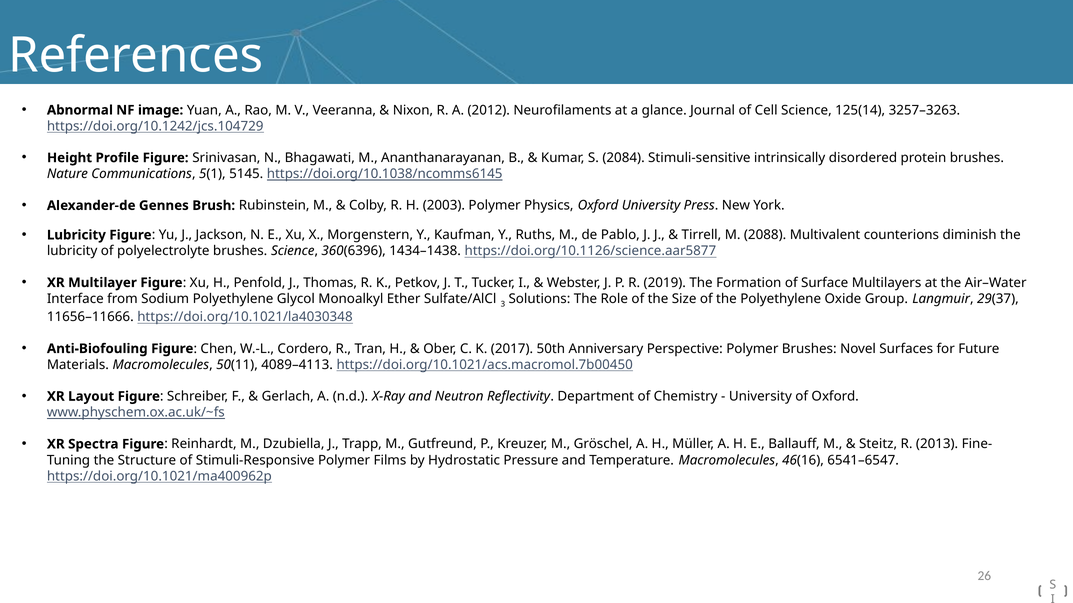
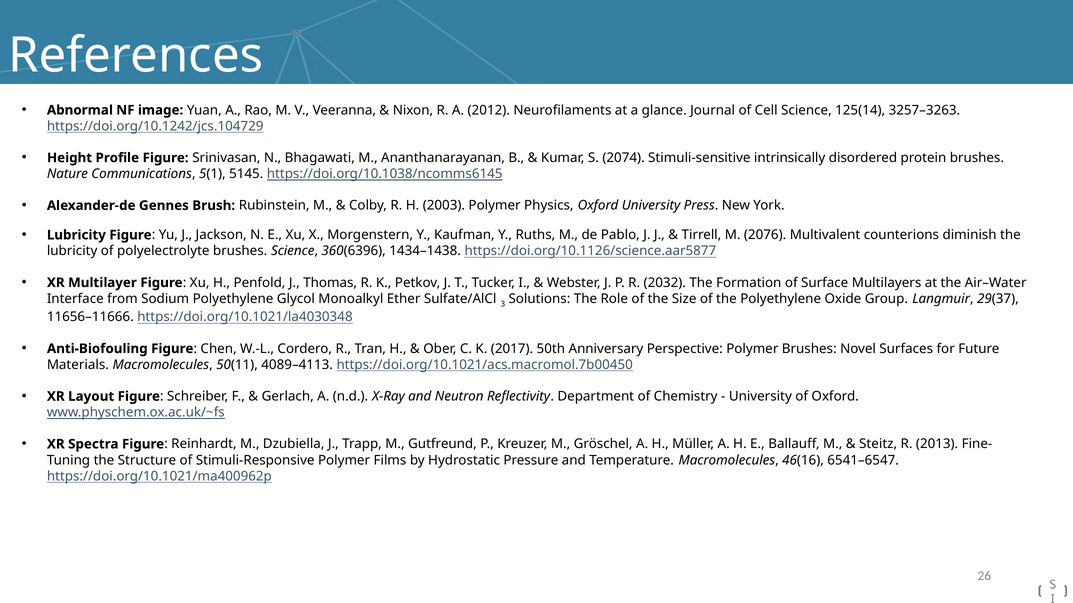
2084: 2084 -> 2074
2088: 2088 -> 2076
2019: 2019 -> 2032
